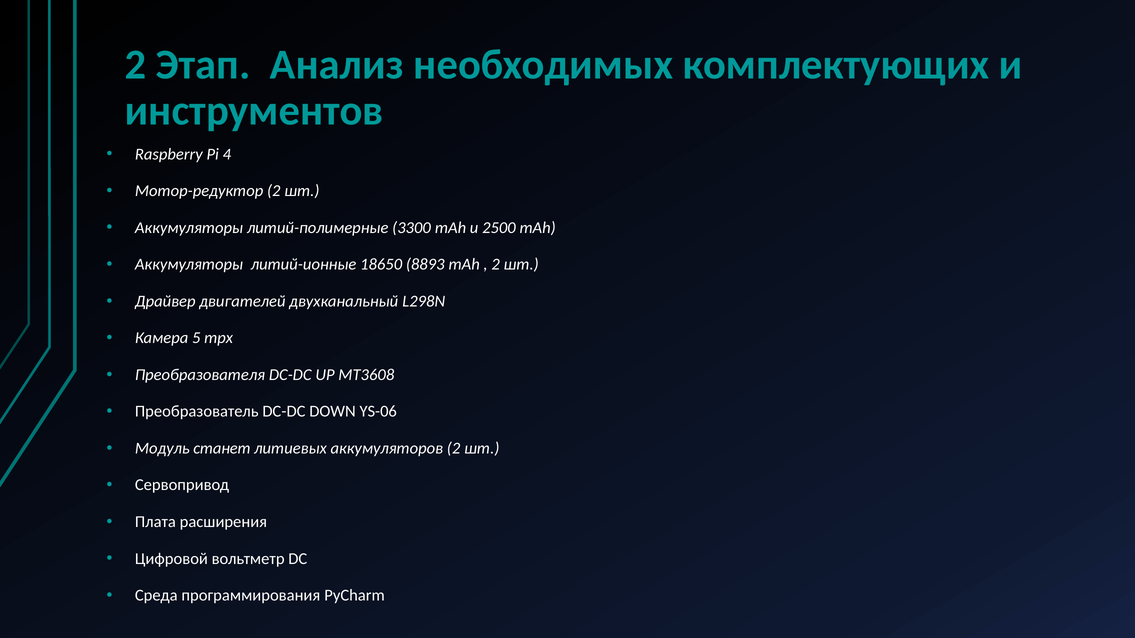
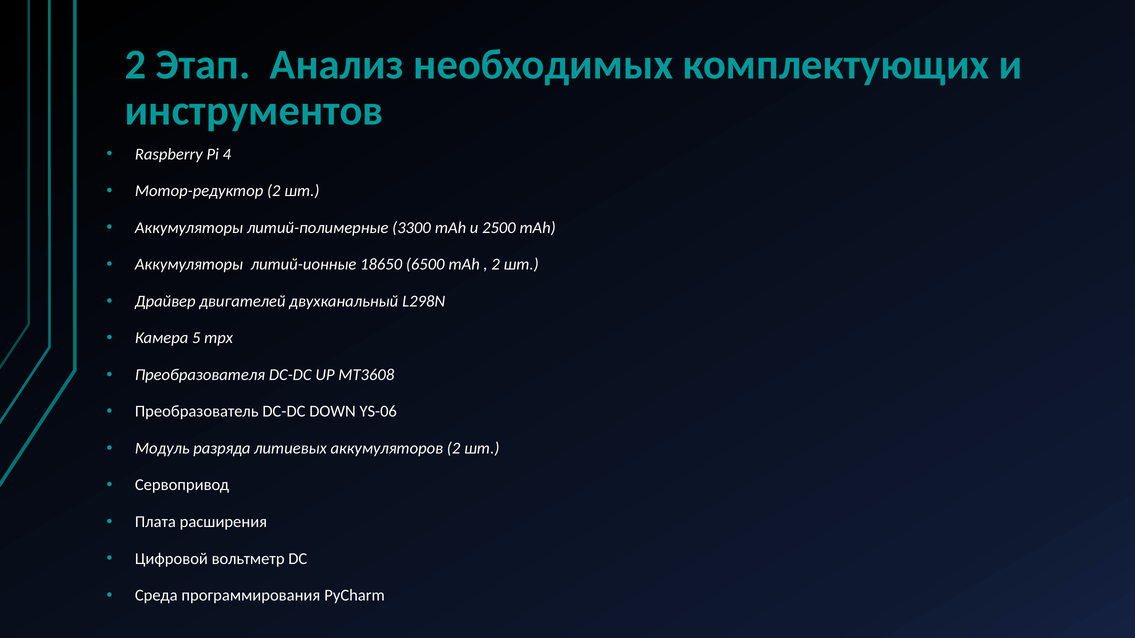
8893: 8893 -> 6500
станет: станет -> разряда
